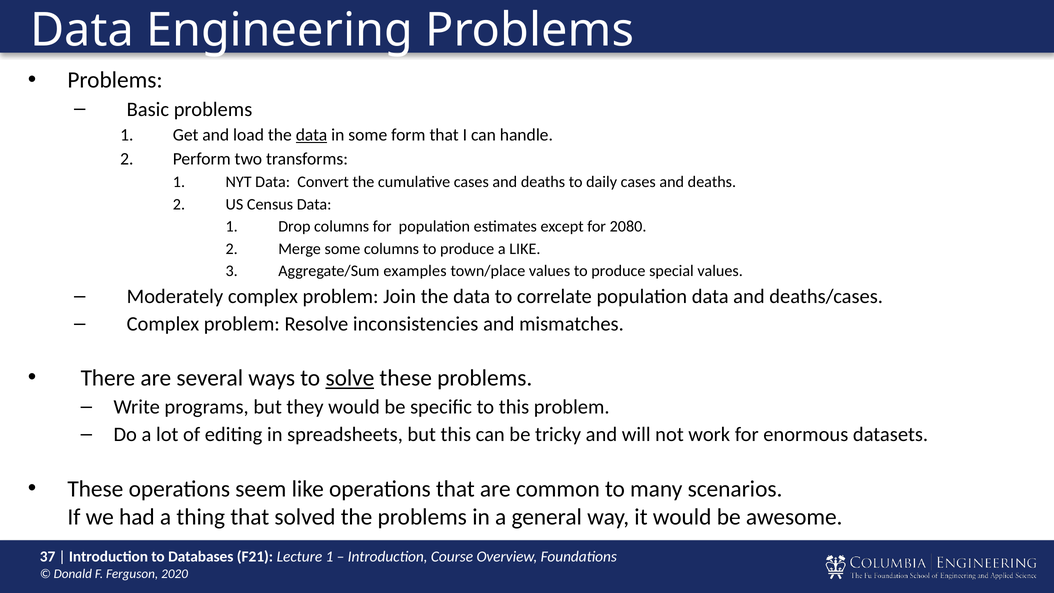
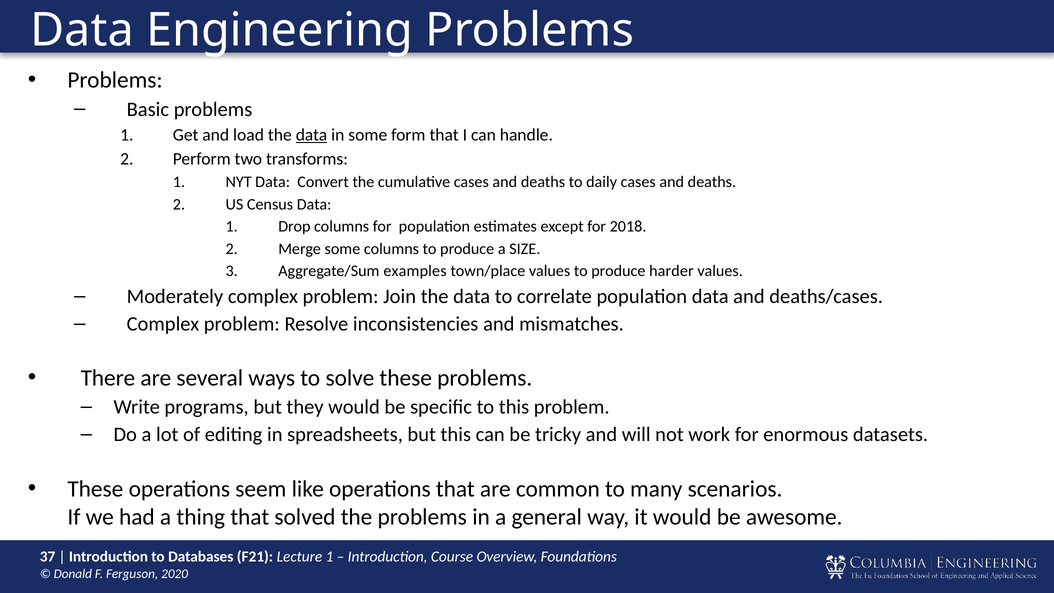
2080: 2080 -> 2018
a LIKE: LIKE -> SIZE
special: special -> harder
solve underline: present -> none
